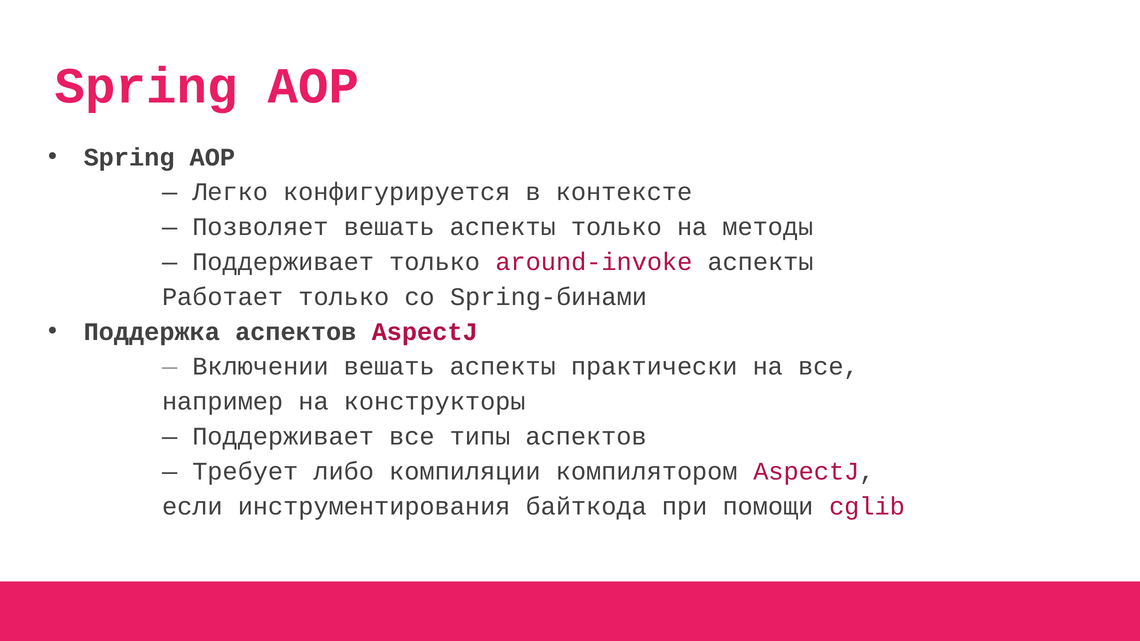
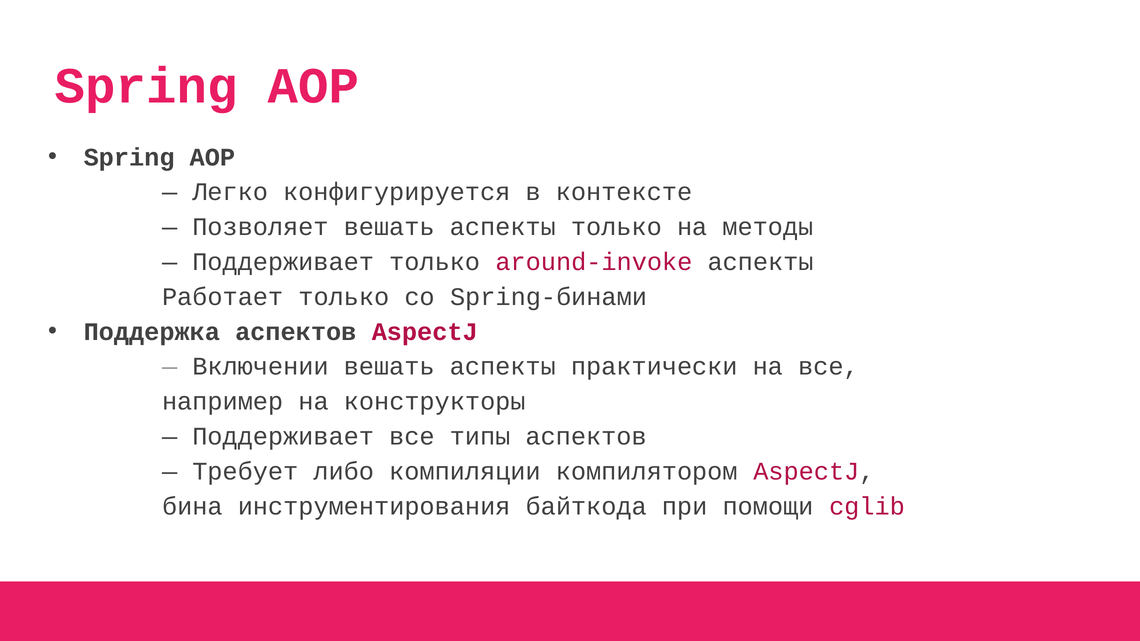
если: если -> бина
